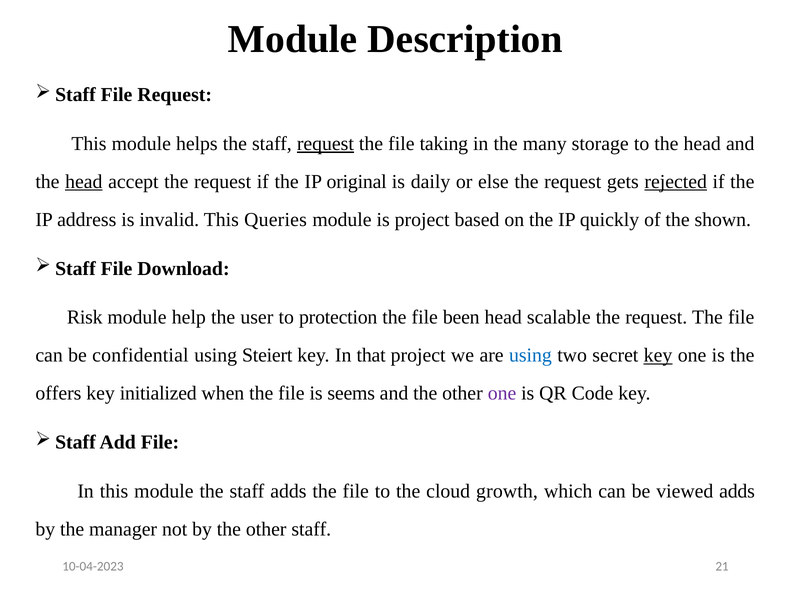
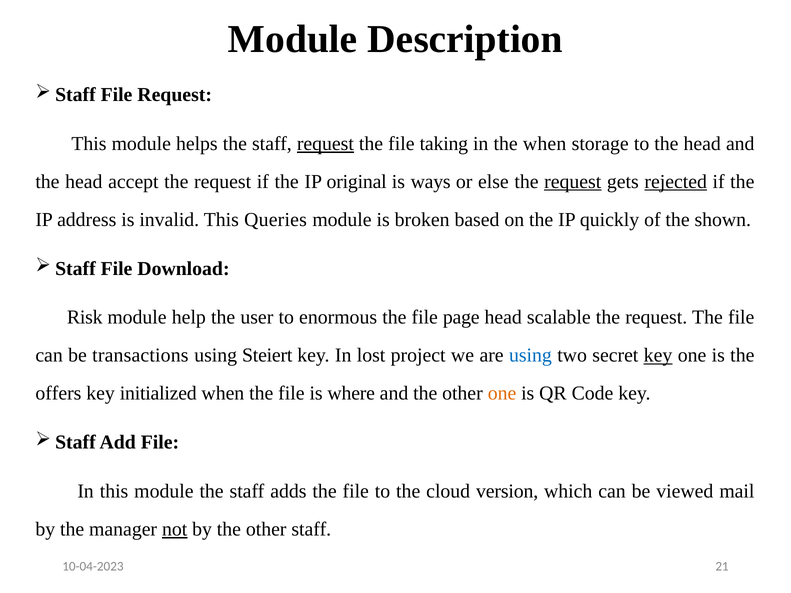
the many: many -> when
head at (84, 182) underline: present -> none
daily: daily -> ways
request at (573, 182) underline: none -> present
is project: project -> broken
protection: protection -> enormous
been: been -> page
confidential: confidential -> transactions
that: that -> lost
seems: seems -> where
one at (502, 394) colour: purple -> orange
growth: growth -> version
viewed adds: adds -> mail
not underline: none -> present
